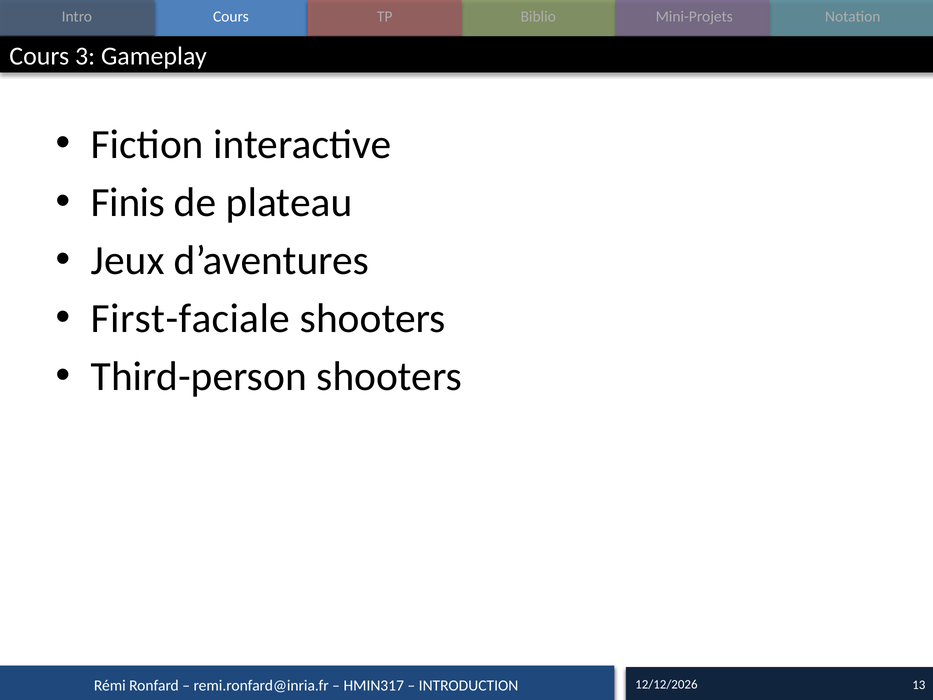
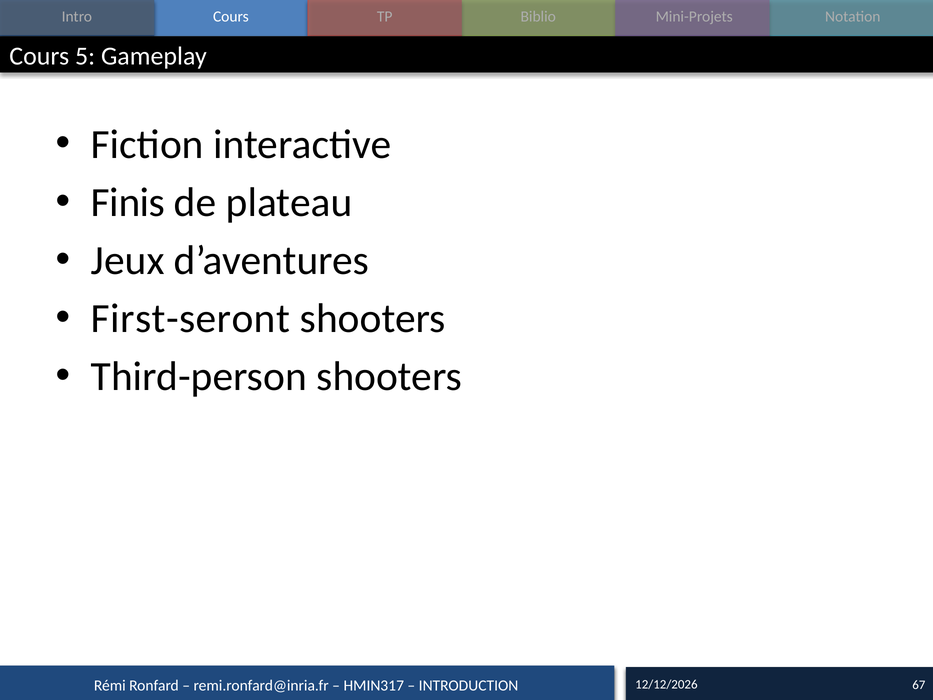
3: 3 -> 5
First-faciale: First-faciale -> First-seront
13: 13 -> 67
